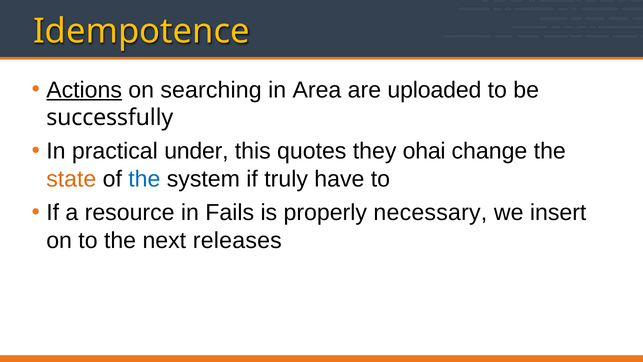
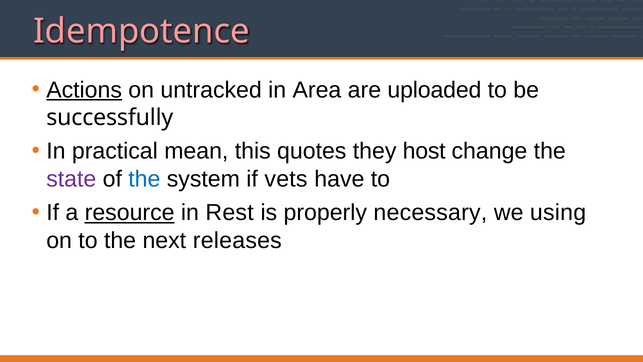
Idempotence colour: yellow -> pink
searching: searching -> untracked
under: under -> mean
ohai: ohai -> host
state colour: orange -> purple
truly: truly -> vets
resource underline: none -> present
Fails: Fails -> Rest
insert: insert -> using
